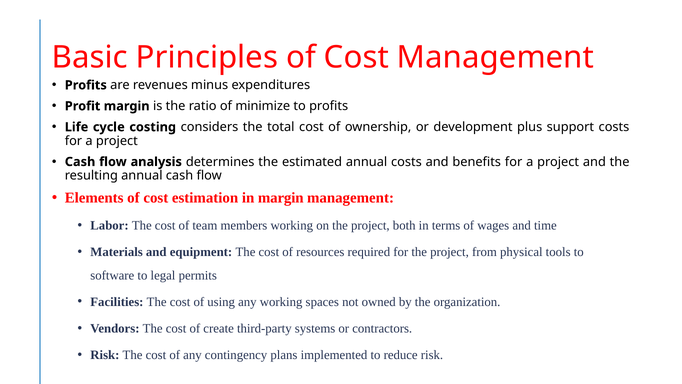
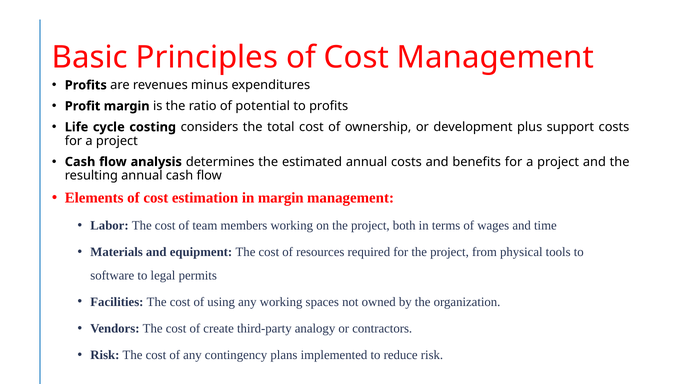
minimize: minimize -> potential
systems: systems -> analogy
